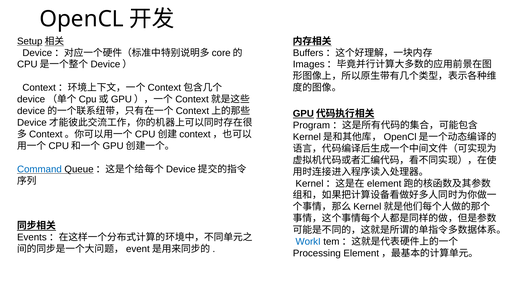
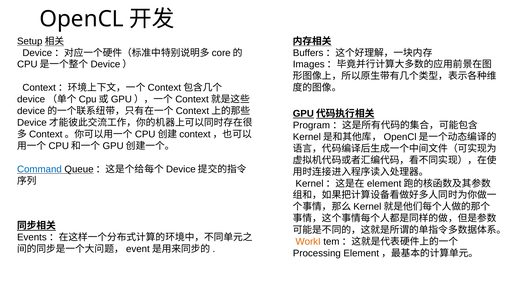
WorkI colour: blue -> orange
